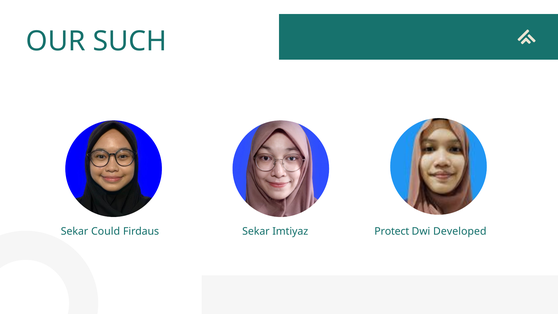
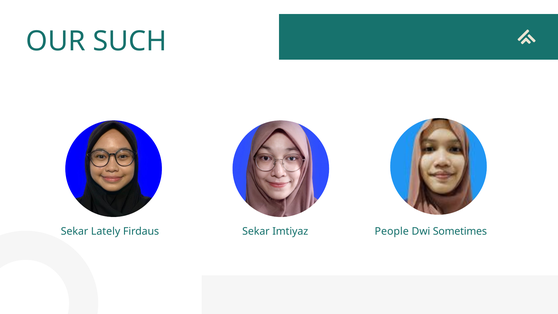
Could: Could -> Lately
Protect: Protect -> People
Developed: Developed -> Sometimes
